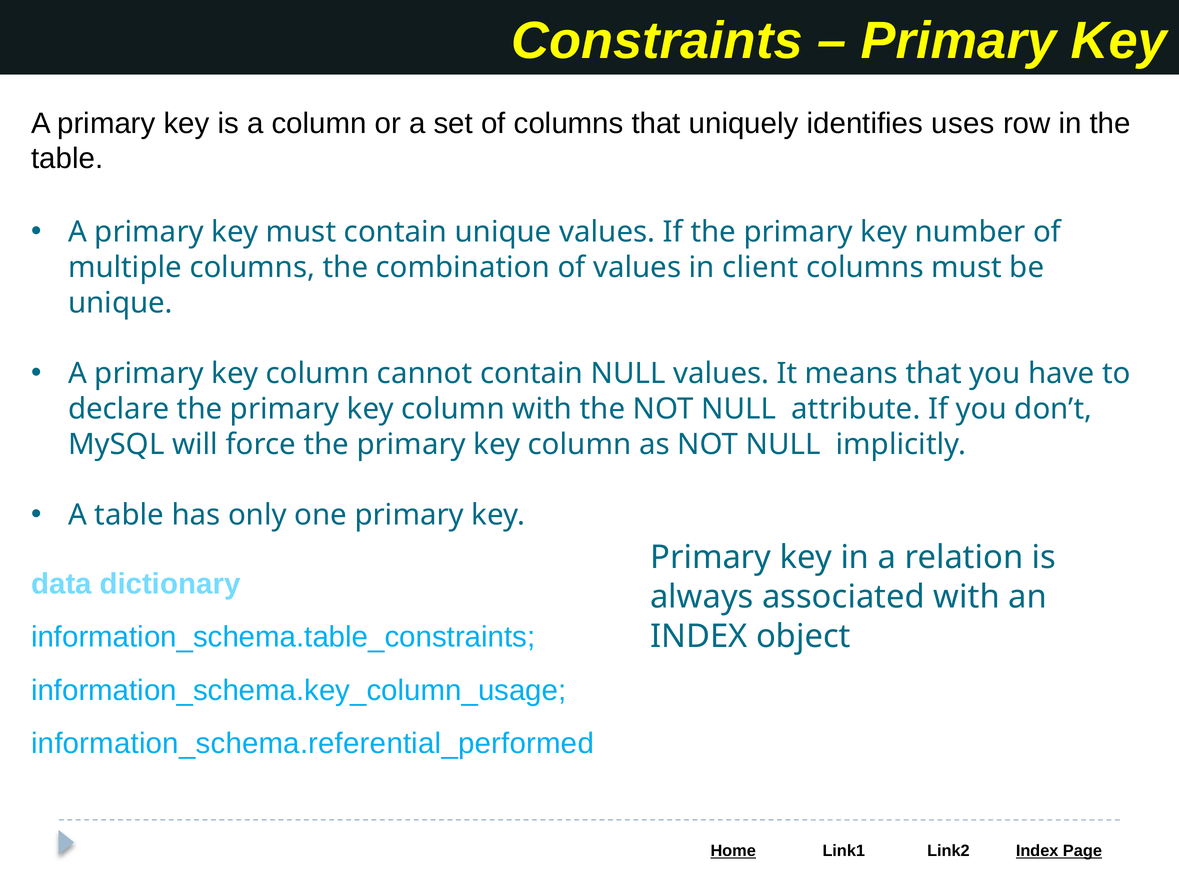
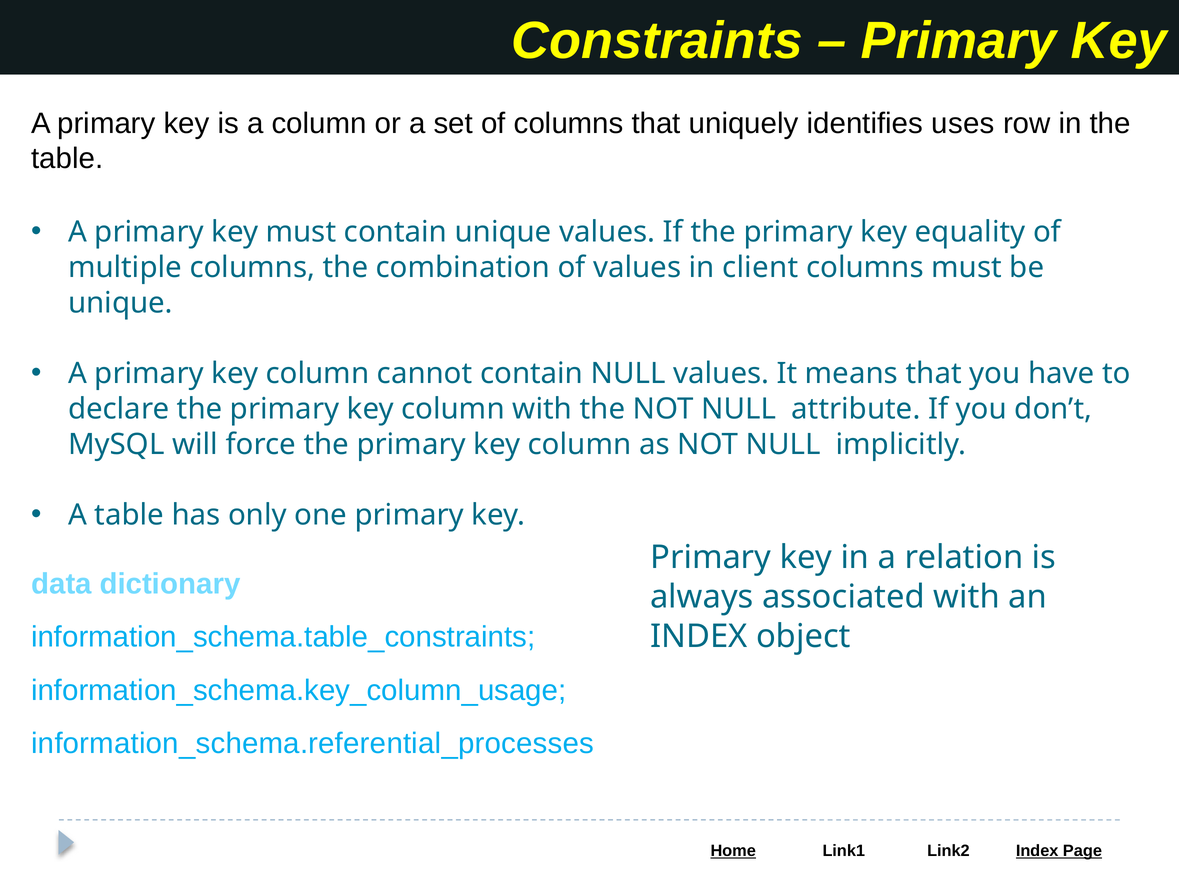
number: number -> equality
information_schema.referential_performed: information_schema.referential_performed -> information_schema.referential_processes
